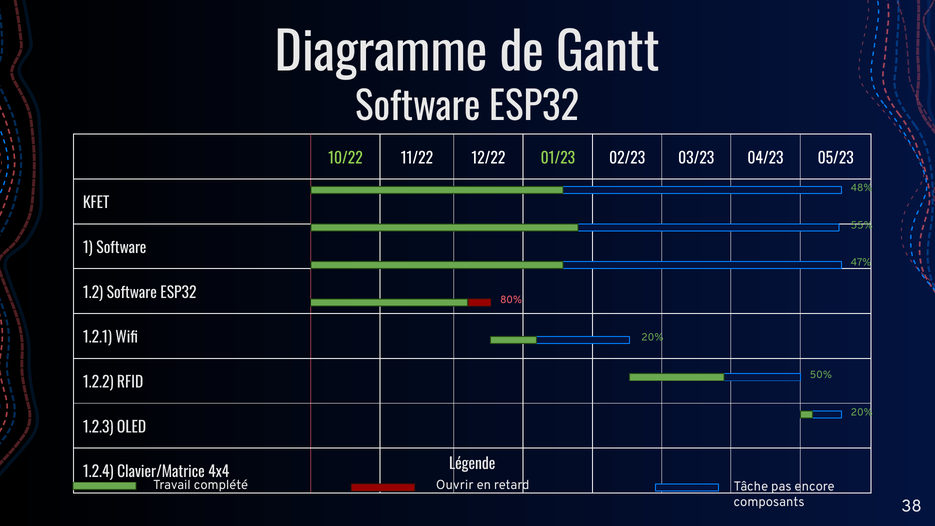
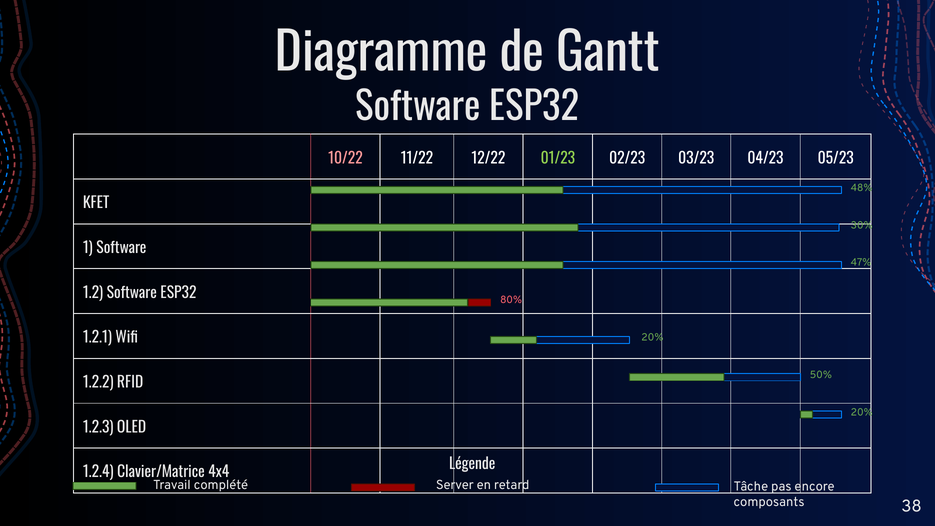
10/22 colour: light green -> pink
55%: 55% -> 30%
Ouvrir: Ouvrir -> Server
